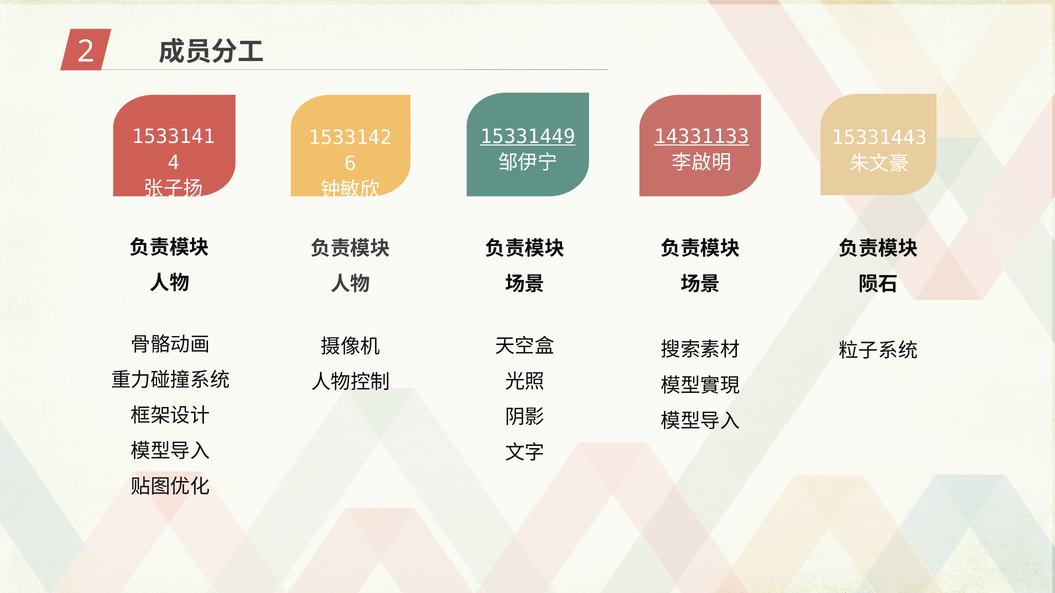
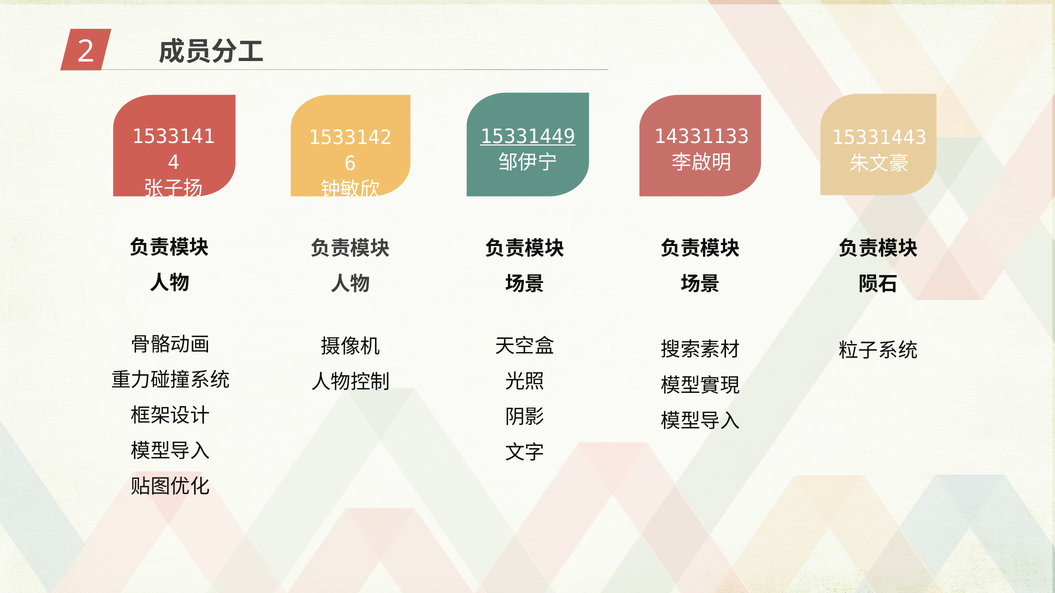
14331133 underline: present -> none
